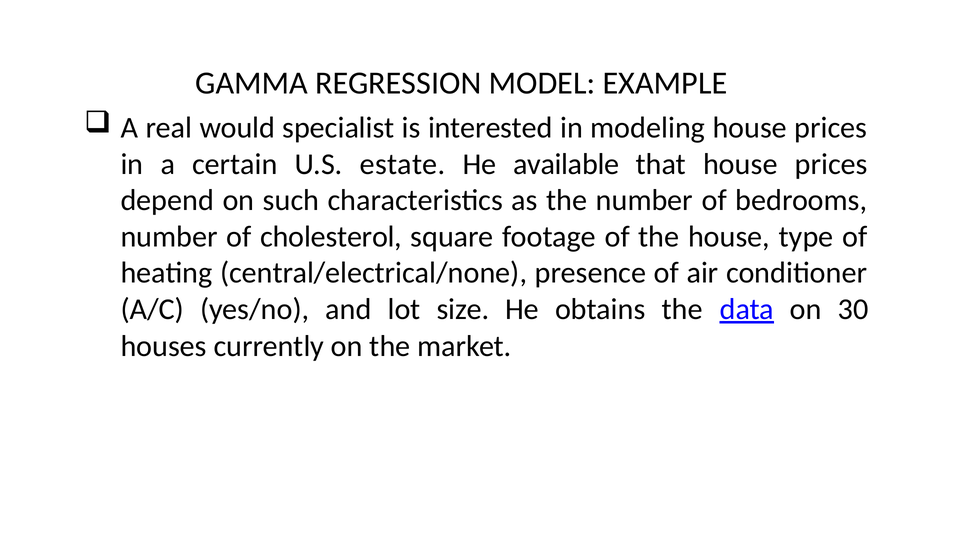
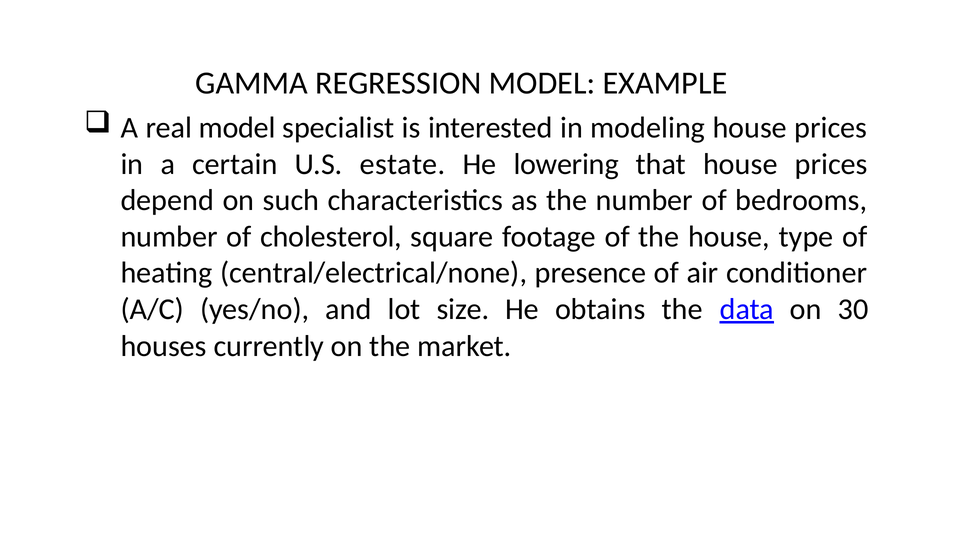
real would: would -> model
available: available -> lowering
